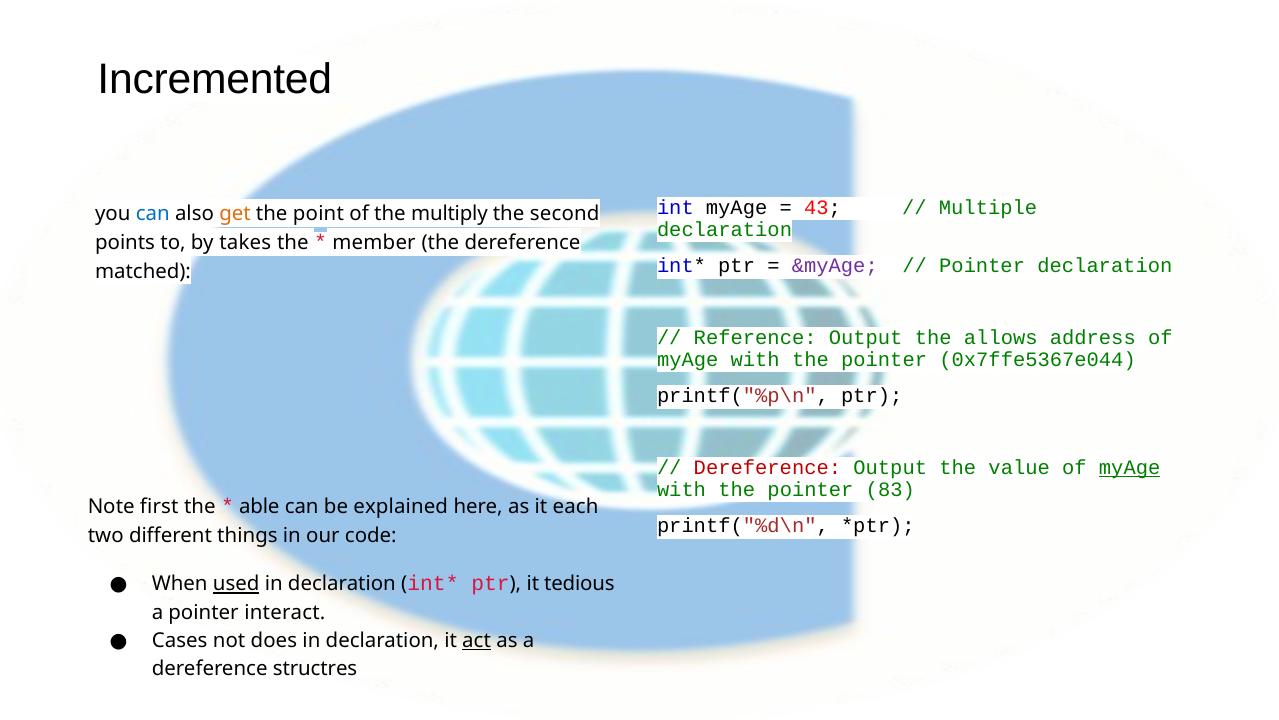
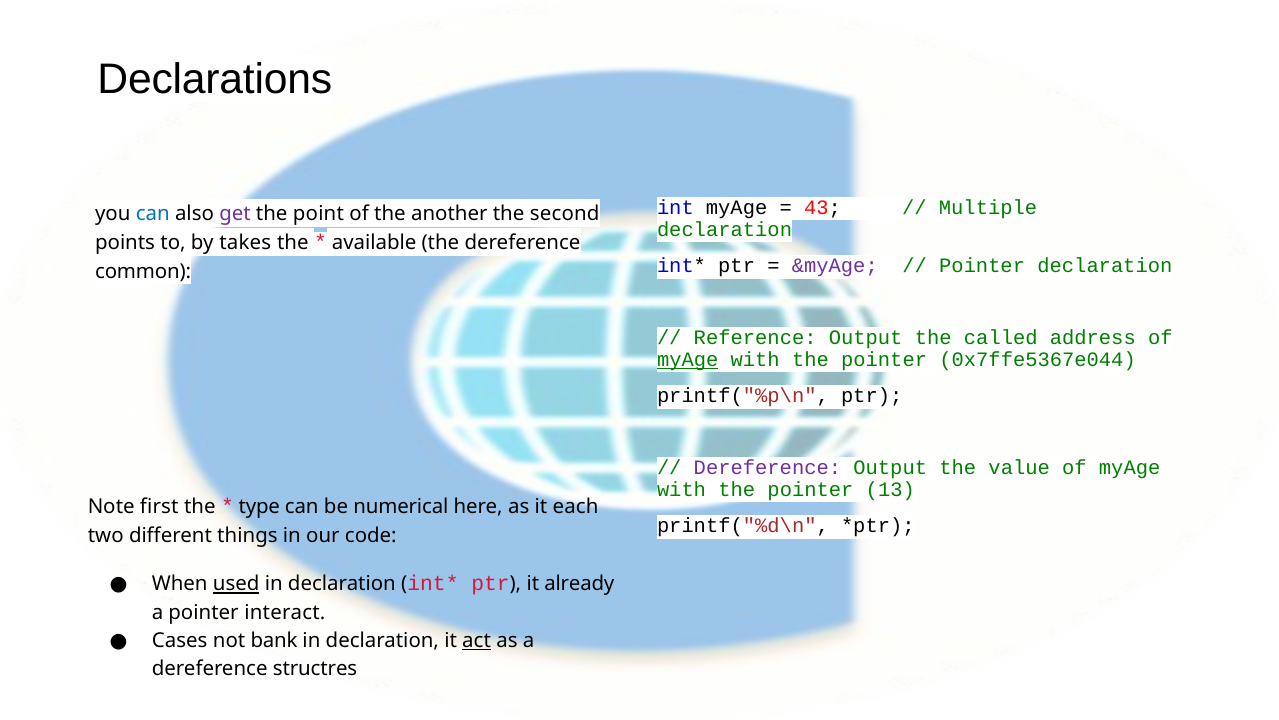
Incremented: Incremented -> Declarations
get colour: orange -> purple
multiply: multiply -> another
member: member -> available
matched: matched -> common
allows: allows -> called
myAge at (688, 359) underline: none -> present
Dereference at (767, 467) colour: red -> purple
myAge at (1130, 467) underline: present -> none
83: 83 -> 13
able: able -> type
explained: explained -> numerical
tedious: tedious -> already
does: does -> bank
